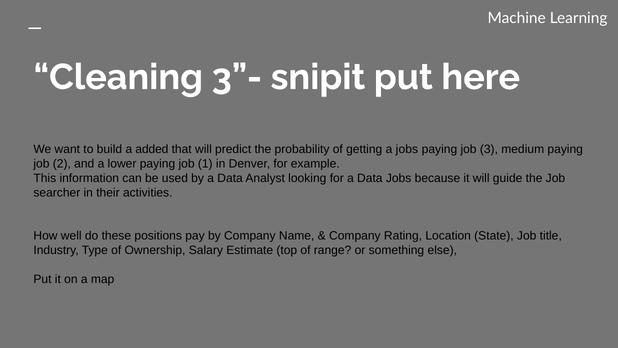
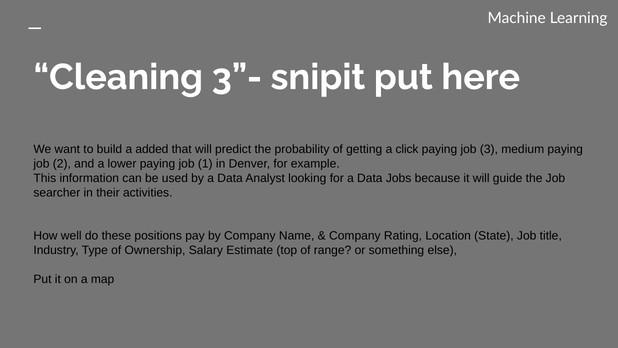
a jobs: jobs -> click
